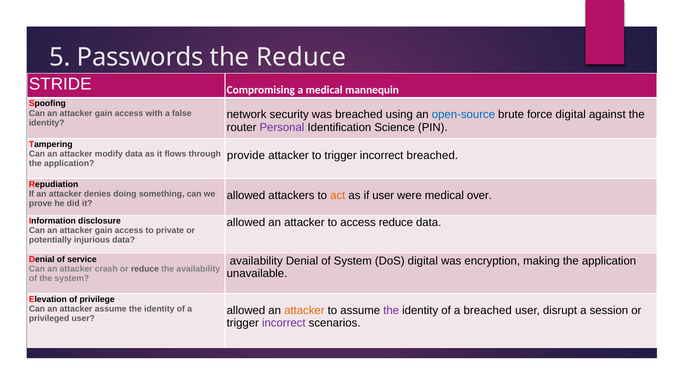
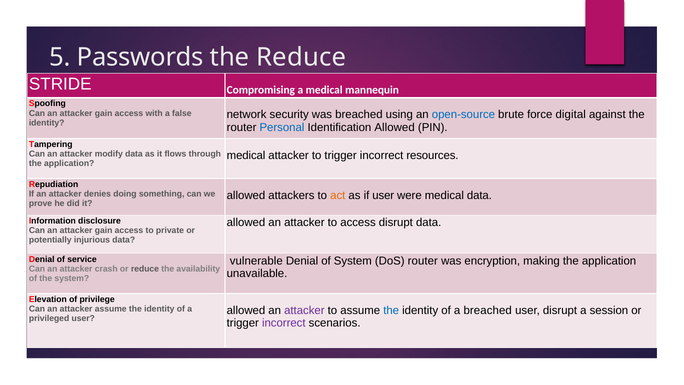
Personal colour: purple -> blue
Identification Science: Science -> Allowed
provide at (246, 155): provide -> medical
incorrect breached: breached -> resources
medical over: over -> data
access reduce: reduce -> disrupt
availability at (256, 261): availability -> vulnerable
DoS digital: digital -> router
attacker at (304, 310) colour: orange -> purple
the at (391, 310) colour: purple -> blue
